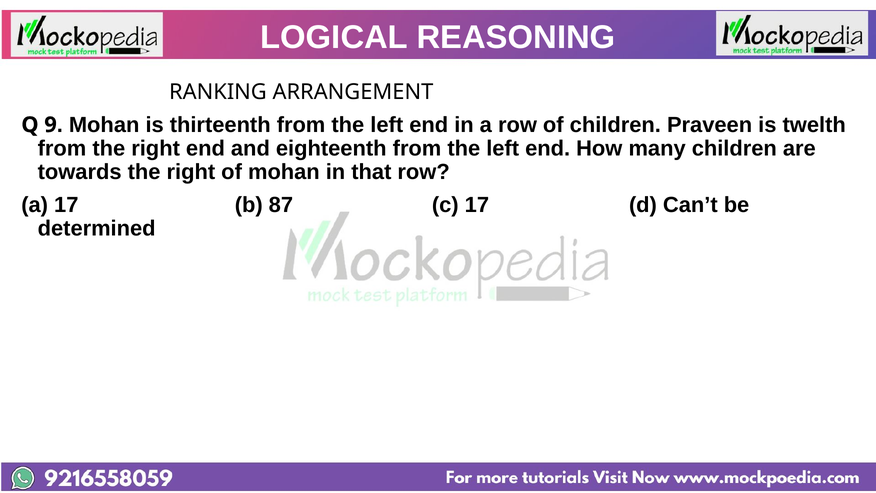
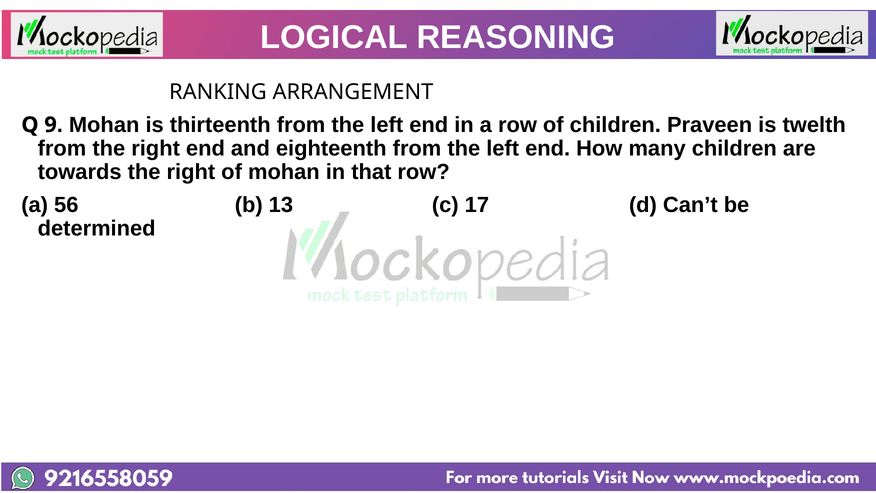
a 17: 17 -> 56
87: 87 -> 13
